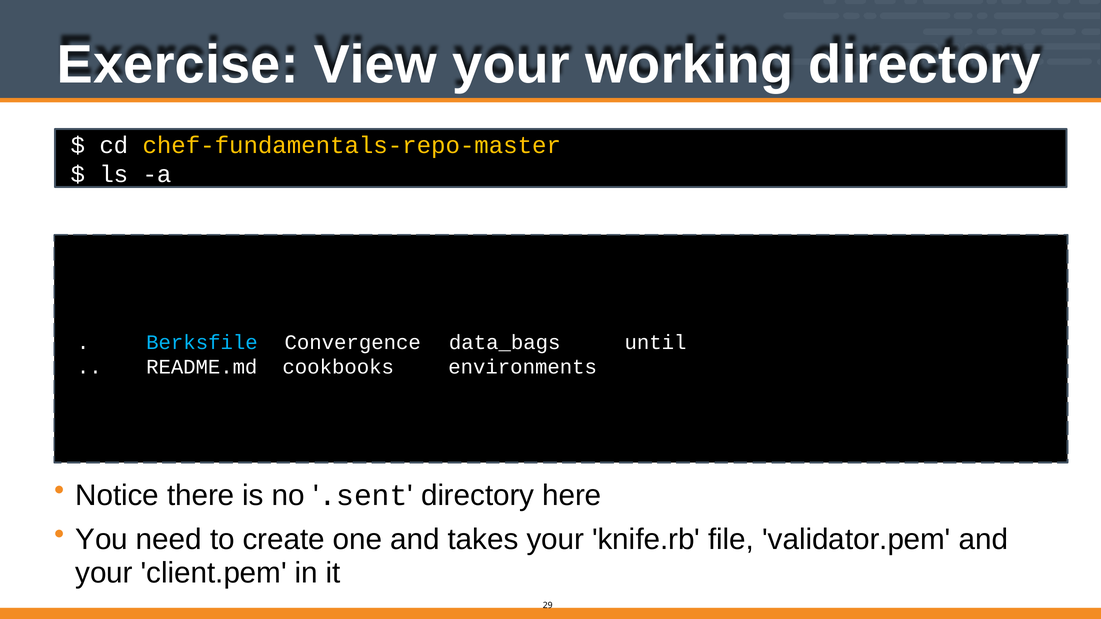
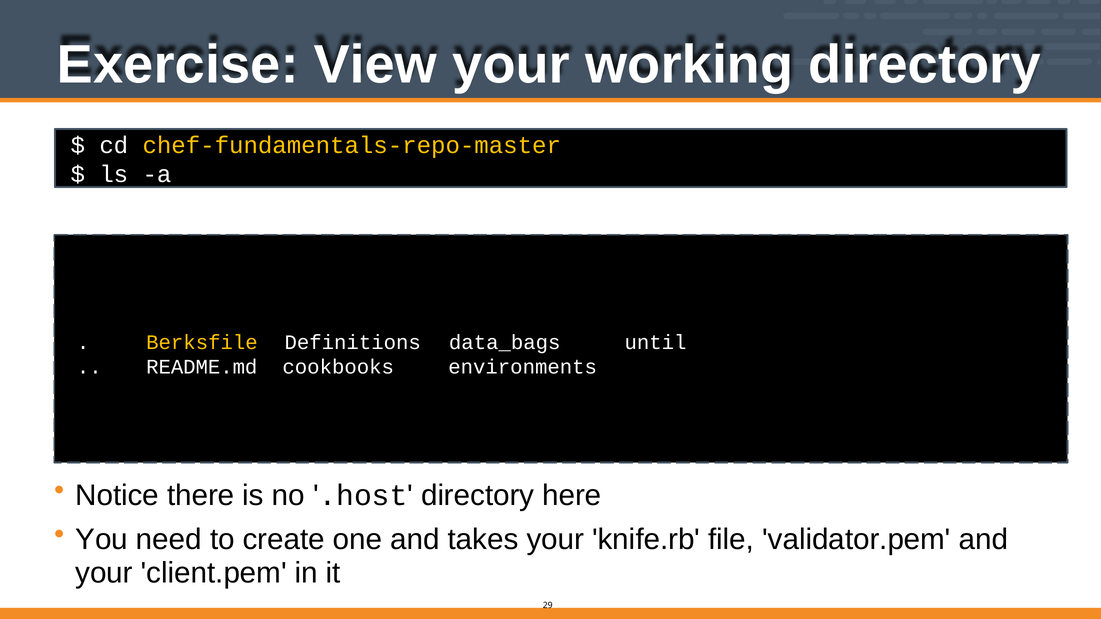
Berksfile colour: light blue -> yellow
Convergence: Convergence -> Definitions
.sent: .sent -> .host
